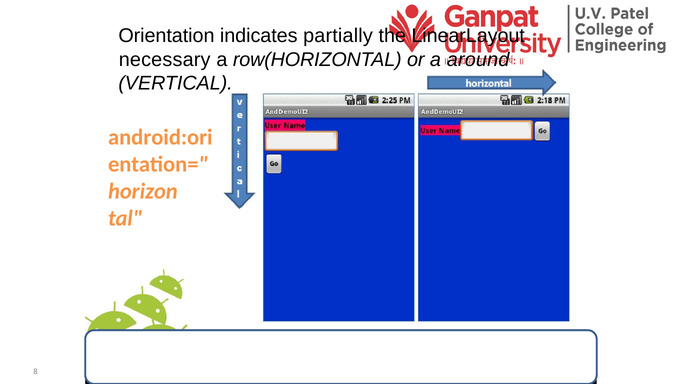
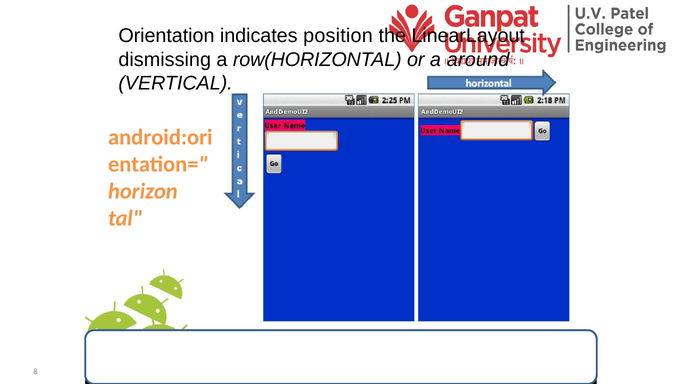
partially: partially -> position
necessary: necessary -> dismissing
